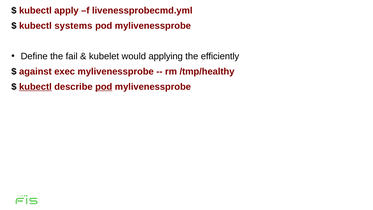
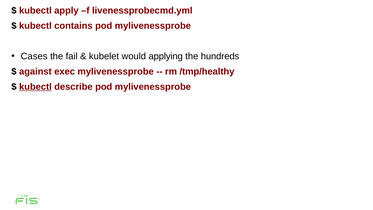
systems: systems -> contains
Define: Define -> Cases
efficiently: efficiently -> hundreds
pod at (104, 87) underline: present -> none
